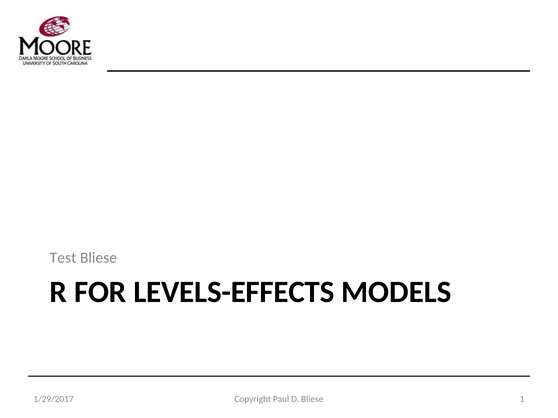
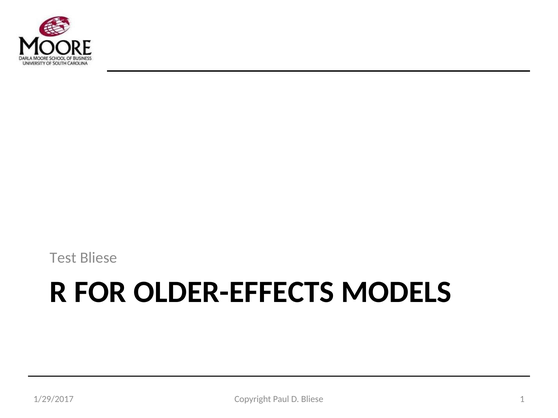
LEVELS-EFFECTS: LEVELS-EFFECTS -> OLDER-EFFECTS
